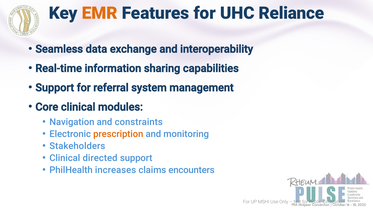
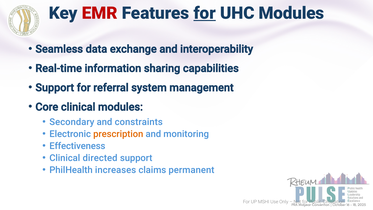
EMR colour: orange -> red
for at (205, 13) underline: none -> present
UHC Reliance: Reliance -> Modules
Navigation: Navigation -> Secondary
Stakeholders: Stakeholders -> Effectiveness
encounters: encounters -> permanent
